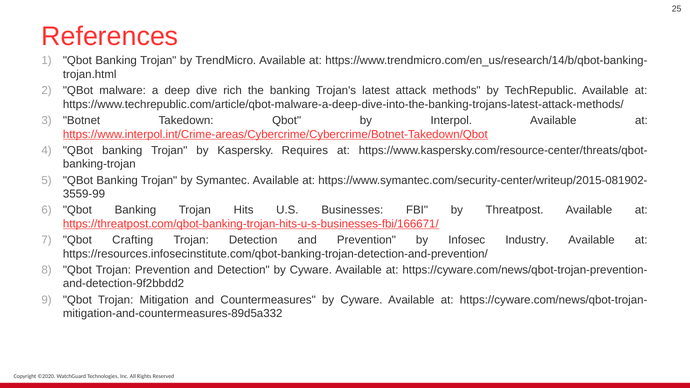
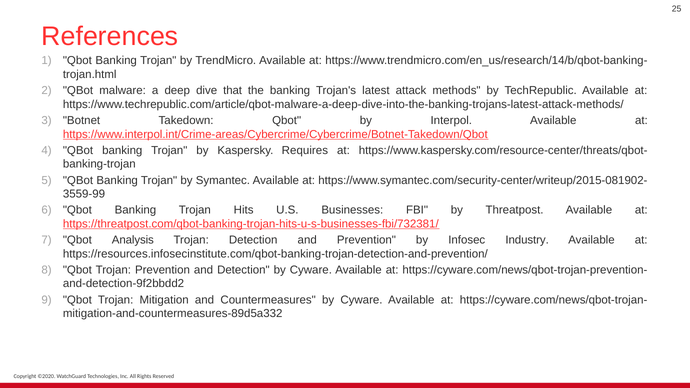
rich: rich -> that
https://threatpost.com/qbot-banking-trojan-hits-u-s-businesses-fbi/166671/: https://threatpost.com/qbot-banking-trojan-hits-u-s-businesses-fbi/166671/ -> https://threatpost.com/qbot-banking-trojan-hits-u-s-businesses-fbi/732381/
Crafting: Crafting -> Analysis
